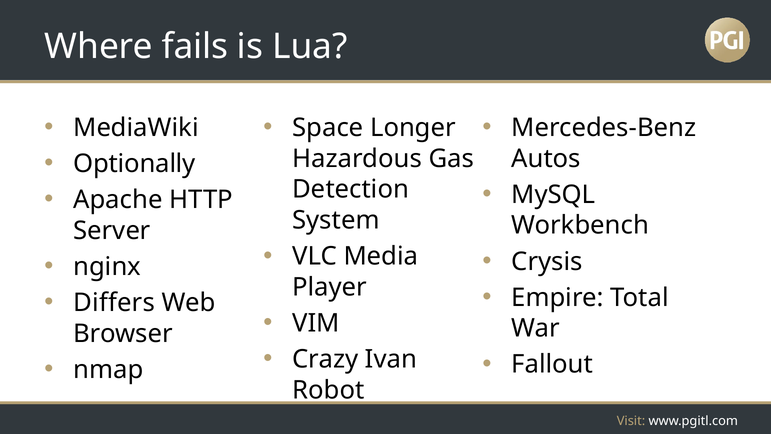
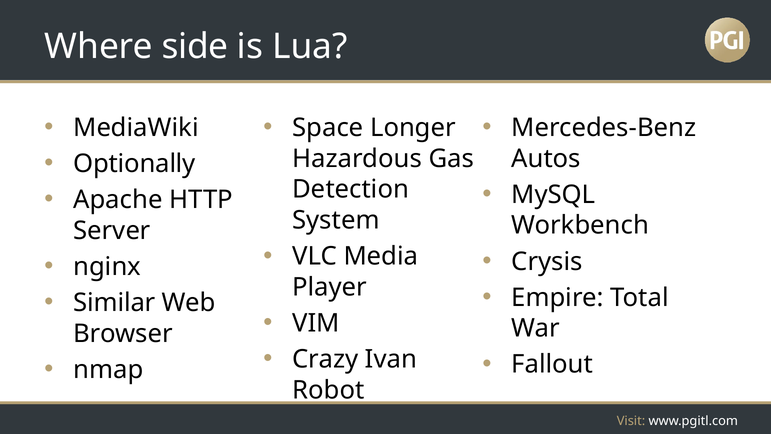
fails: fails -> side
Differs: Differs -> Similar
